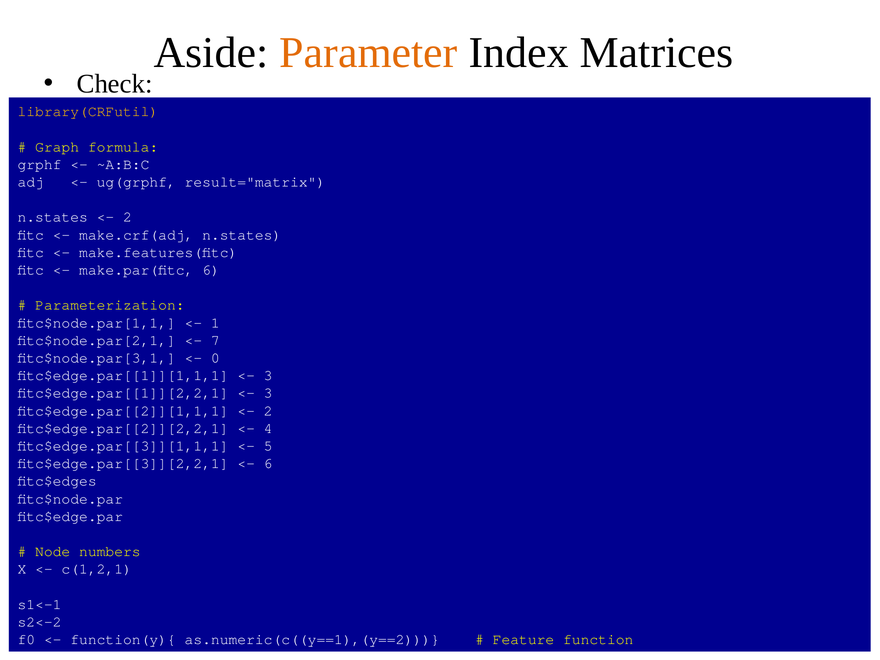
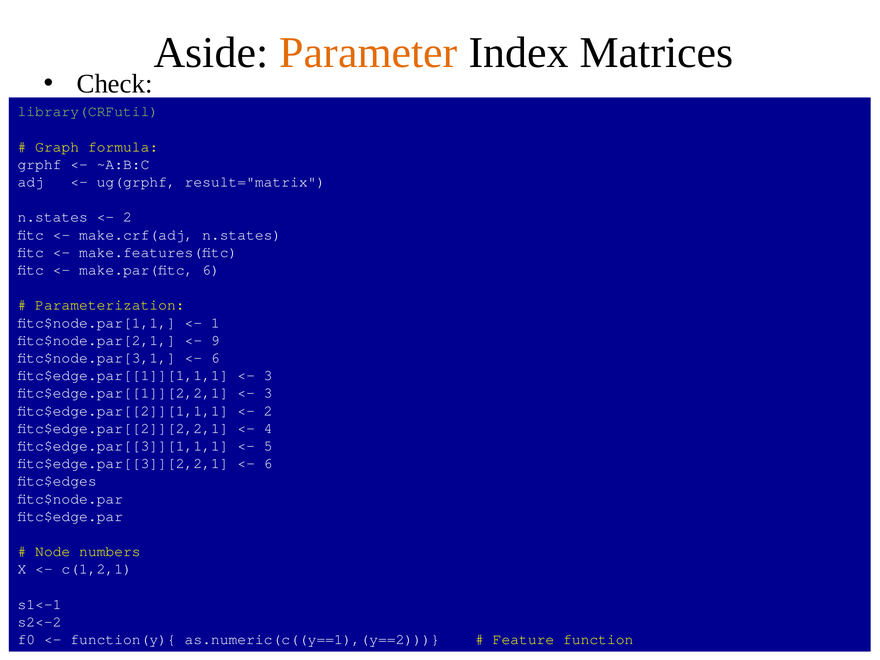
library(CRFutil colour: yellow -> light green
7: 7 -> 9
0 at (215, 358): 0 -> 6
